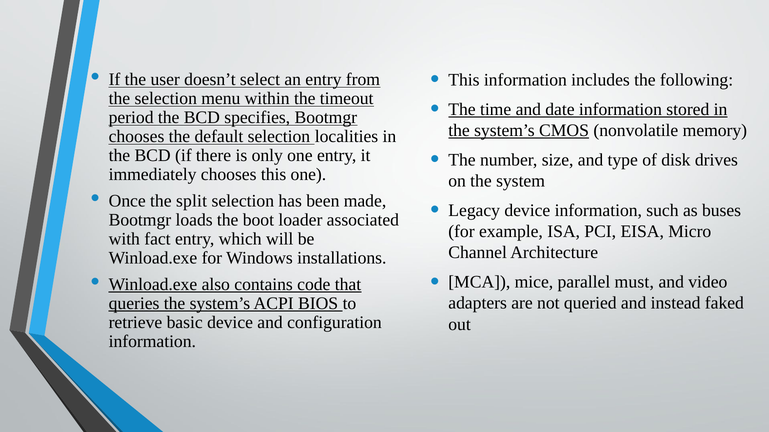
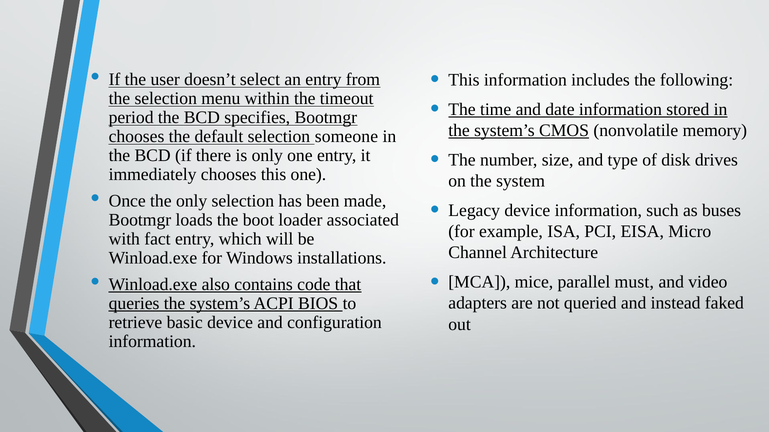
localities: localities -> someone
the split: split -> only
